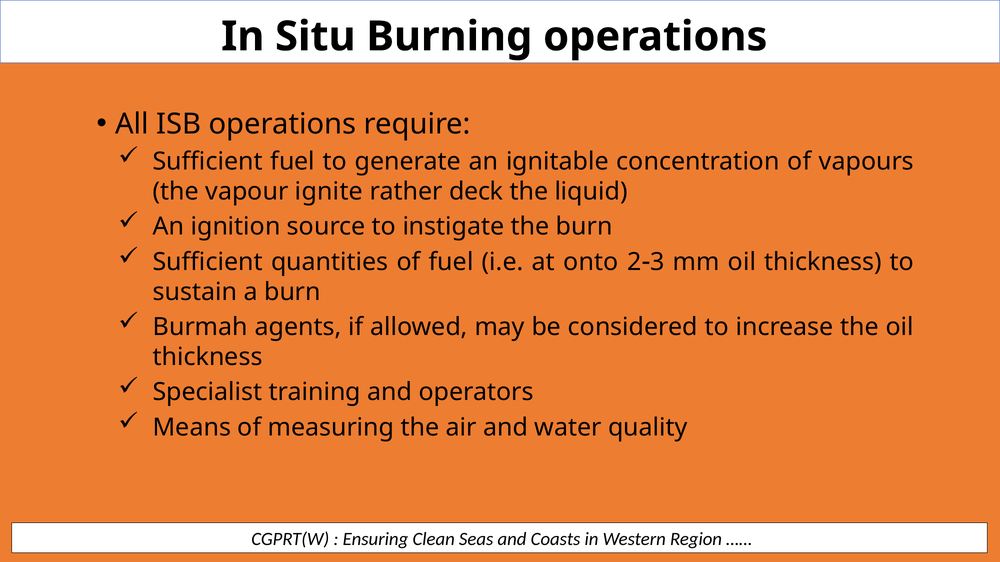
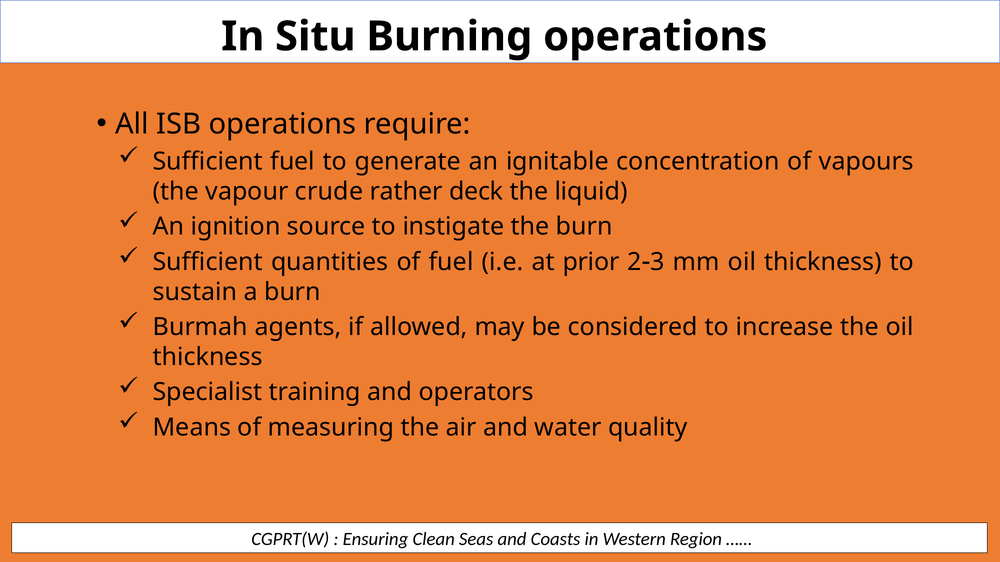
ignite: ignite -> crude
onto: onto -> prior
